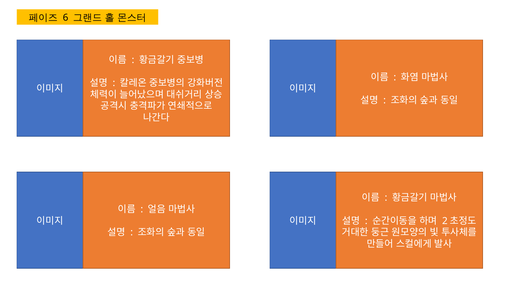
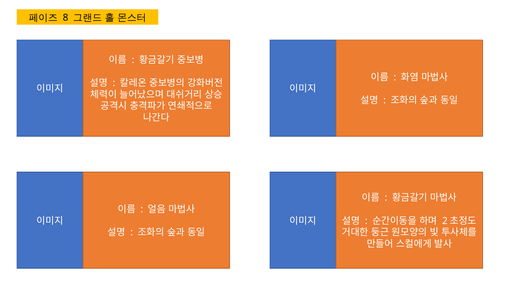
6: 6 -> 8
